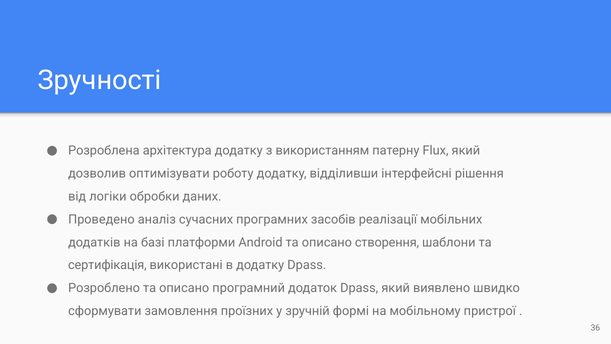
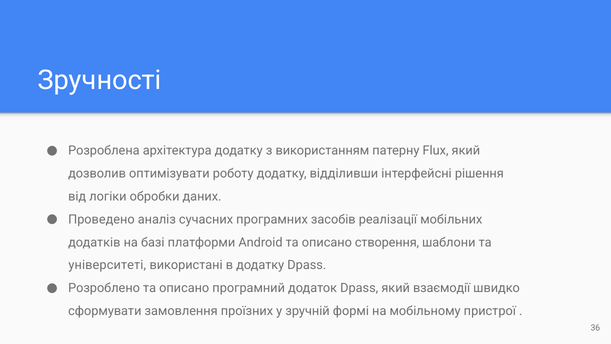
сертифікація: сертифікація -> університеті
виявлено: виявлено -> взаємодії
